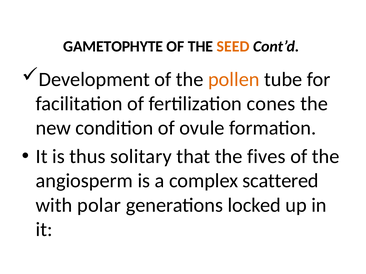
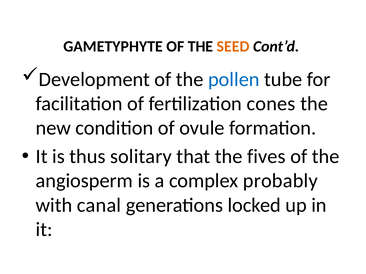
GAMETOPHYTE: GAMETOPHYTE -> GAMETYPHYTE
pollen colour: orange -> blue
scattered: scattered -> probably
polar: polar -> canal
